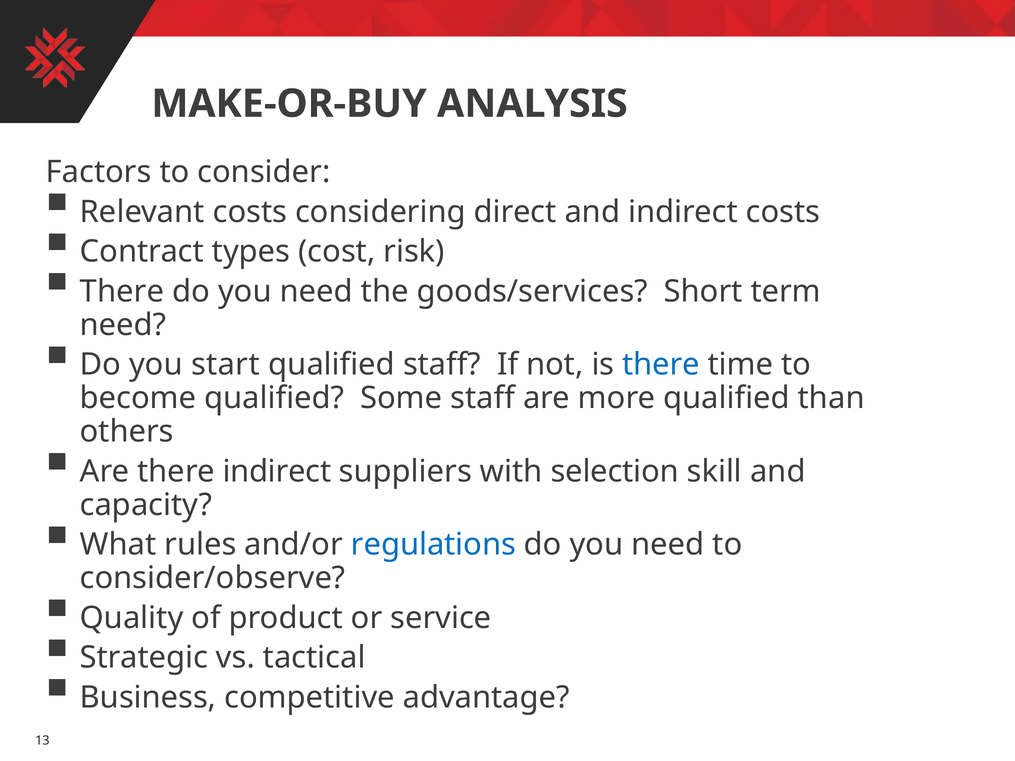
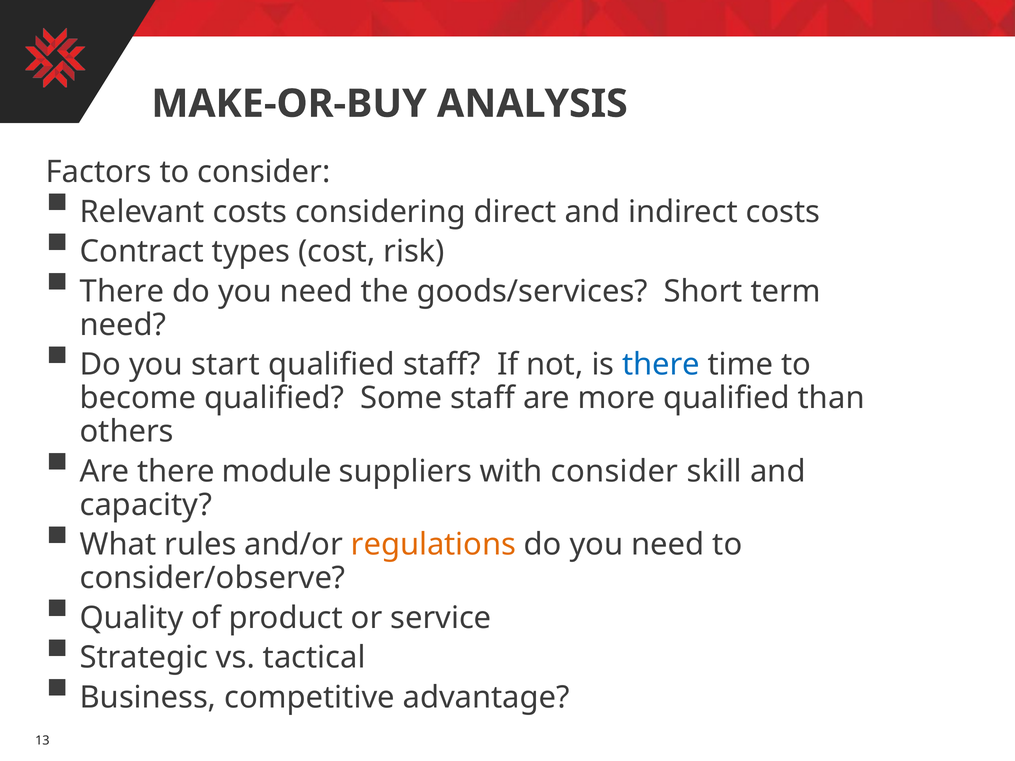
there indirect: indirect -> module
with selection: selection -> consider
regulations colour: blue -> orange
